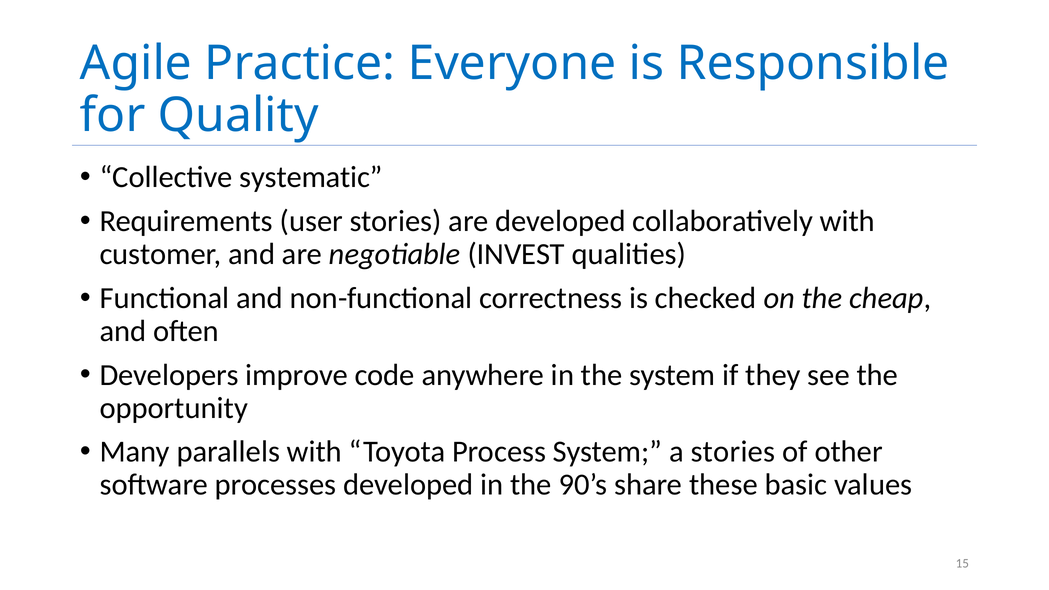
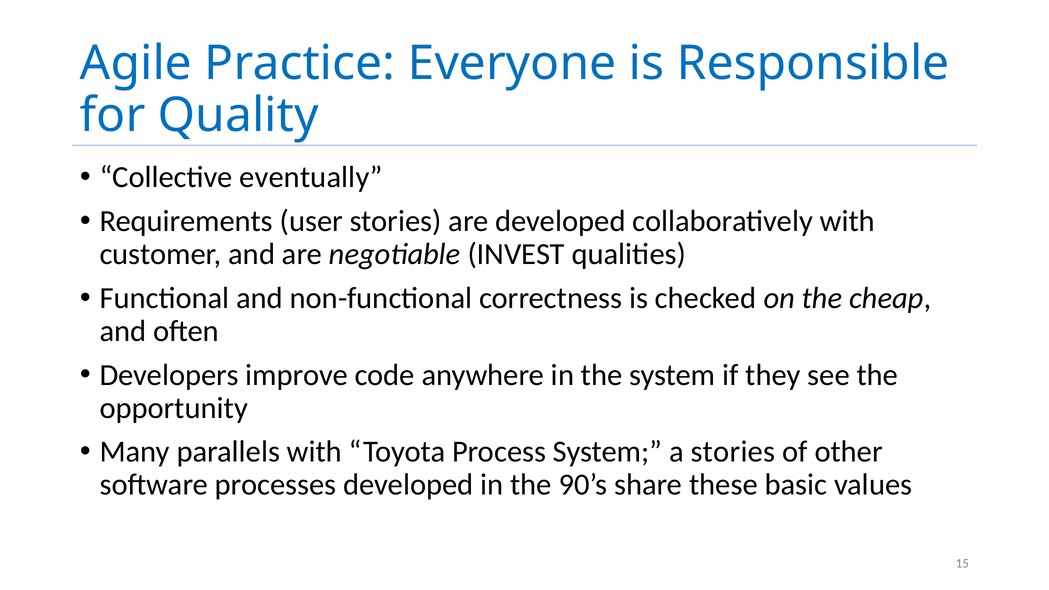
systematic: systematic -> eventually
